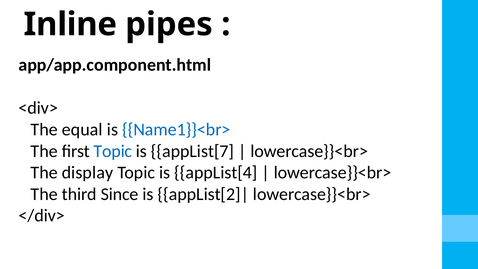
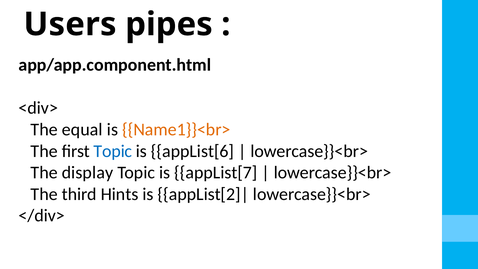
Inline: Inline -> Users
Name1}}<br> colour: blue -> orange
appList[7: appList[7 -> appList[6
appList[4: appList[4 -> appList[7
Since: Since -> Hints
